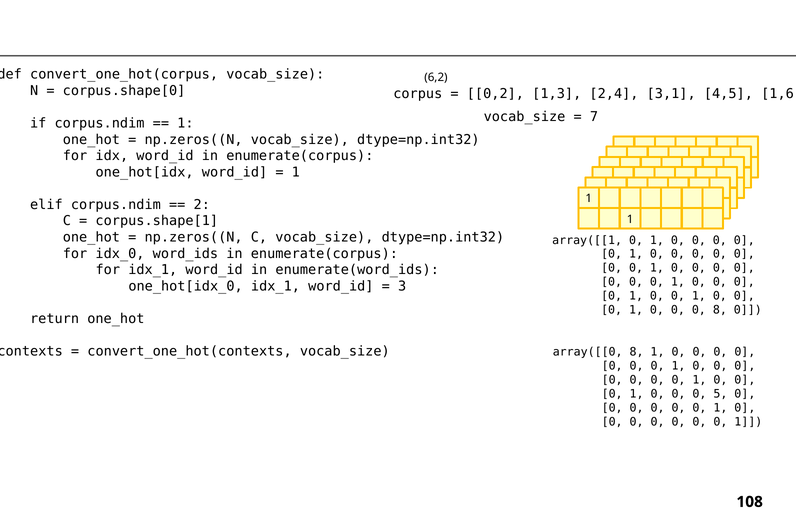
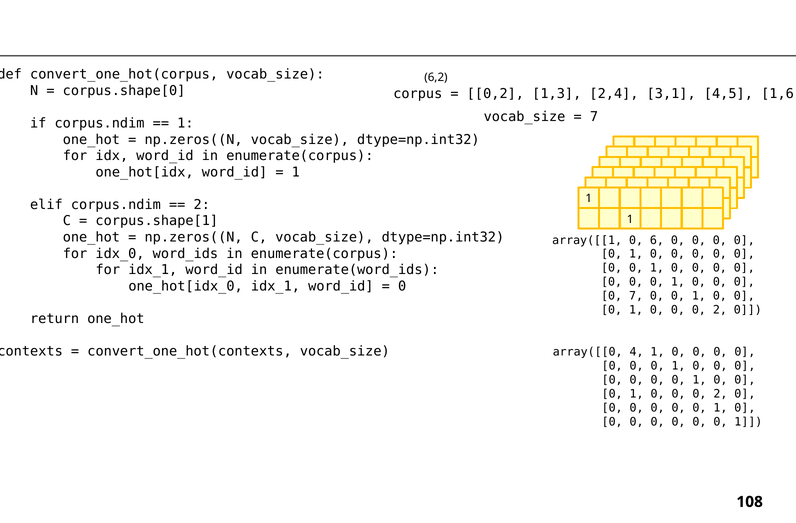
array([[1 0 1: 1 -> 6
3 at (402, 286): 3 -> 0
1 at (636, 296): 1 -> 7
8 at (720, 310): 8 -> 2
array([[0 8: 8 -> 4
5 at (720, 394): 5 -> 2
